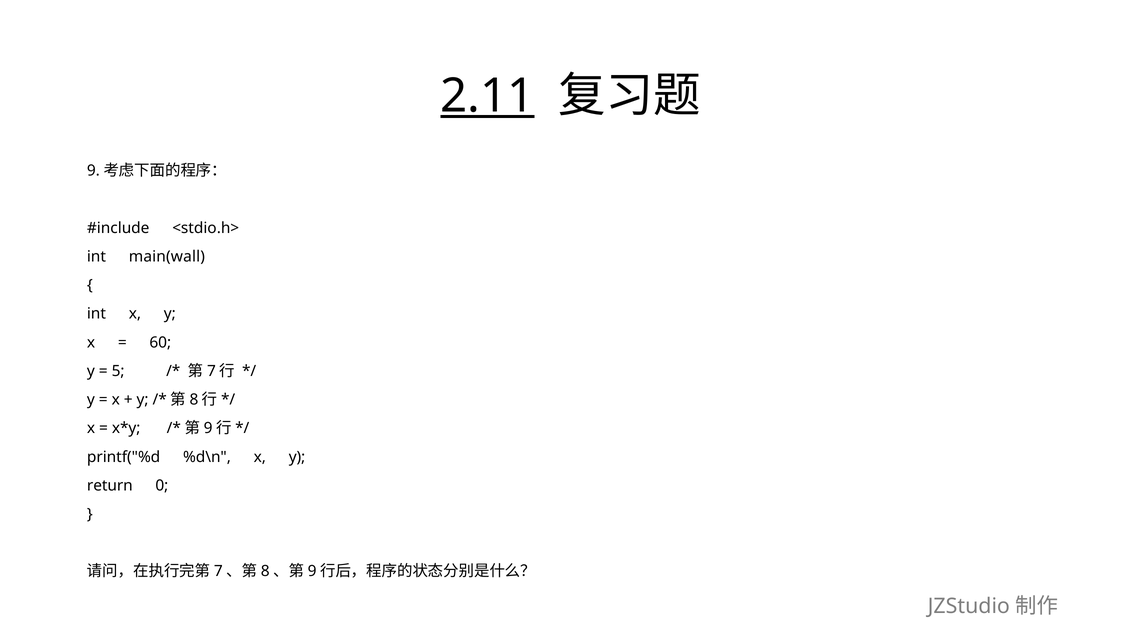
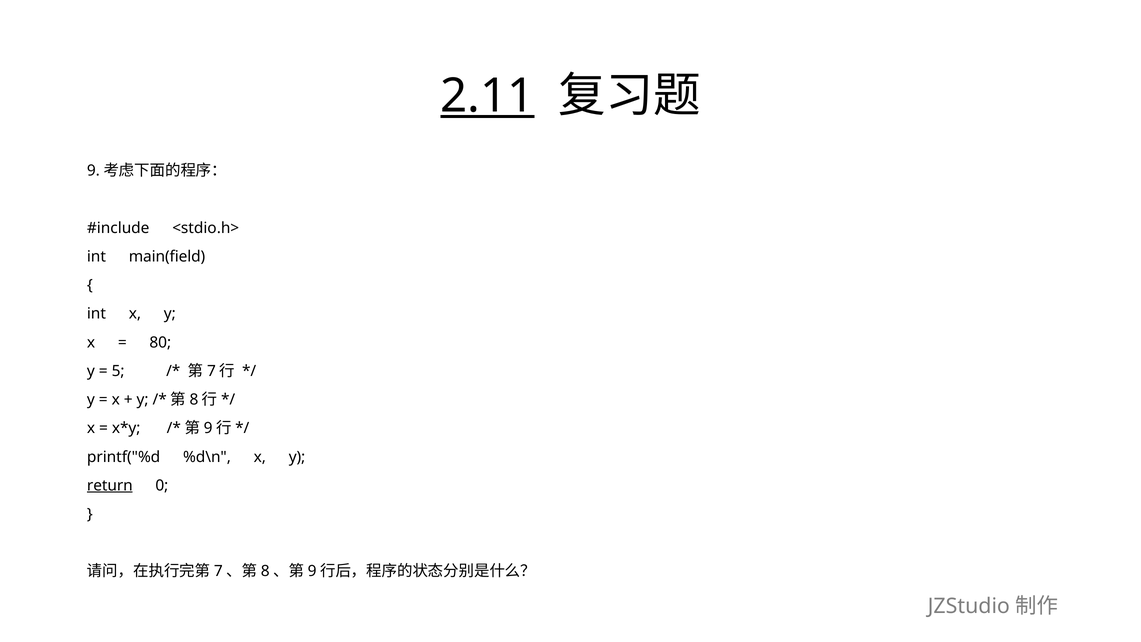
main(wall: main(wall -> main(field
60: 60 -> 80
return underline: none -> present
